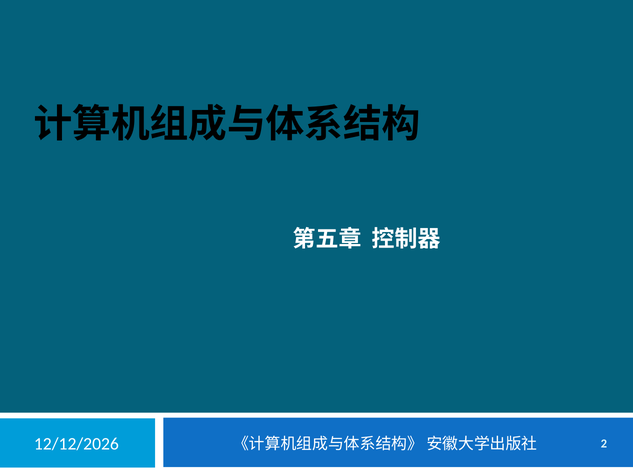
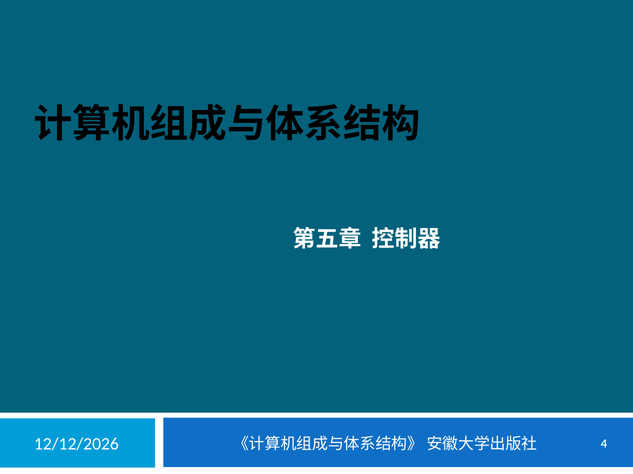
2: 2 -> 4
